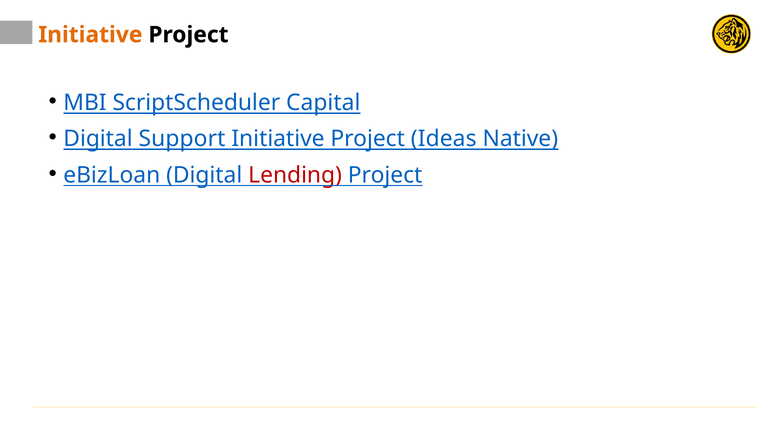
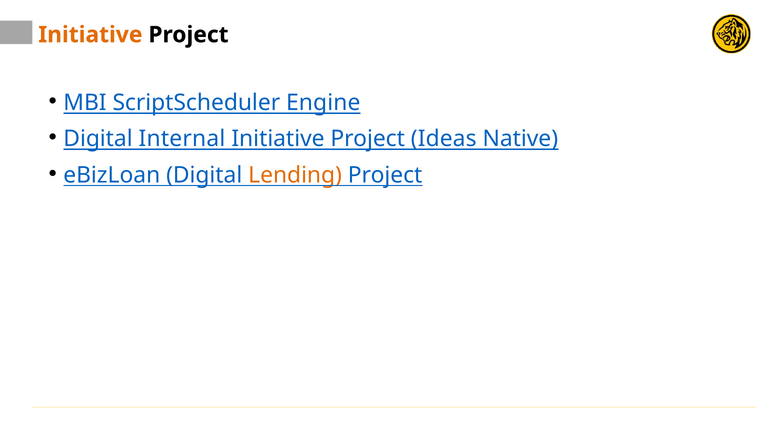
Capital: Capital -> Engine
Support: Support -> Internal
Lending colour: red -> orange
